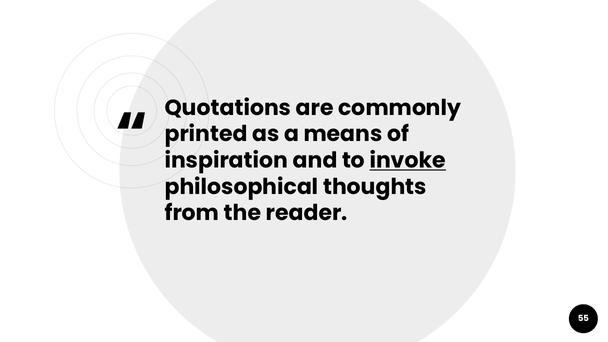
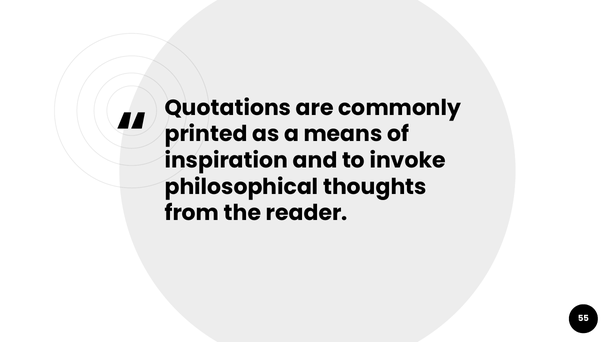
invoke underline: present -> none
